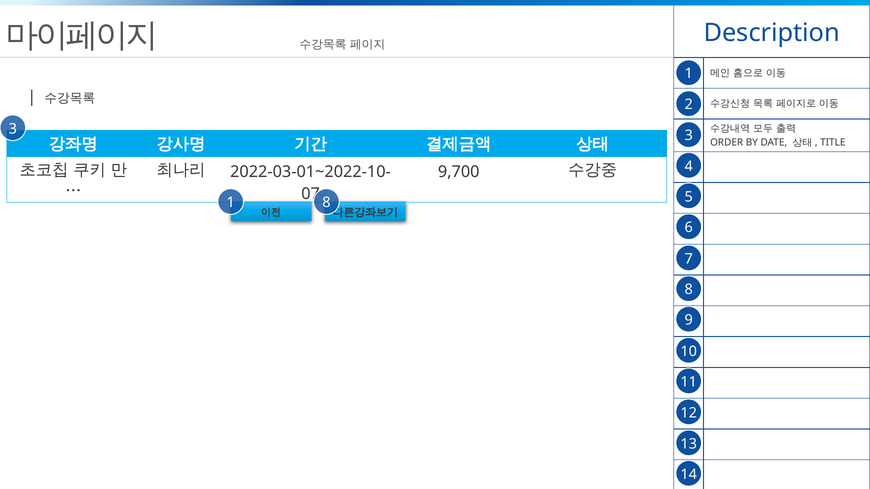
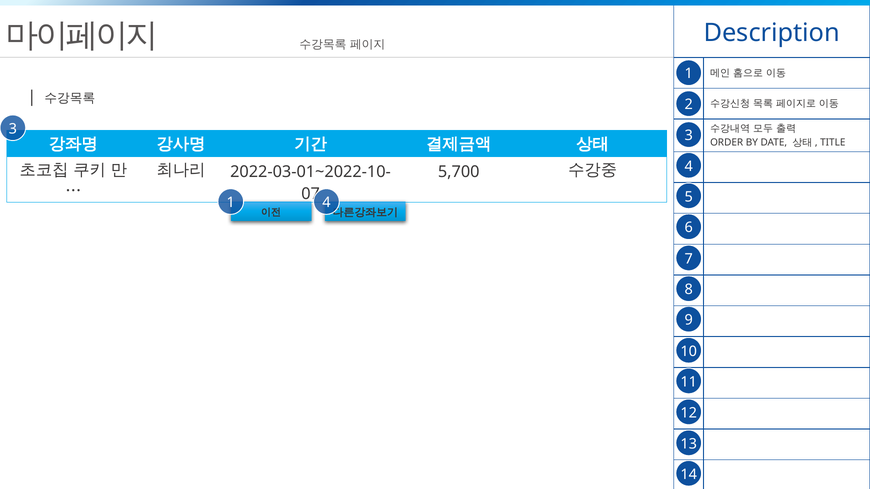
9,700: 9,700 -> 5,700
1 8: 8 -> 4
